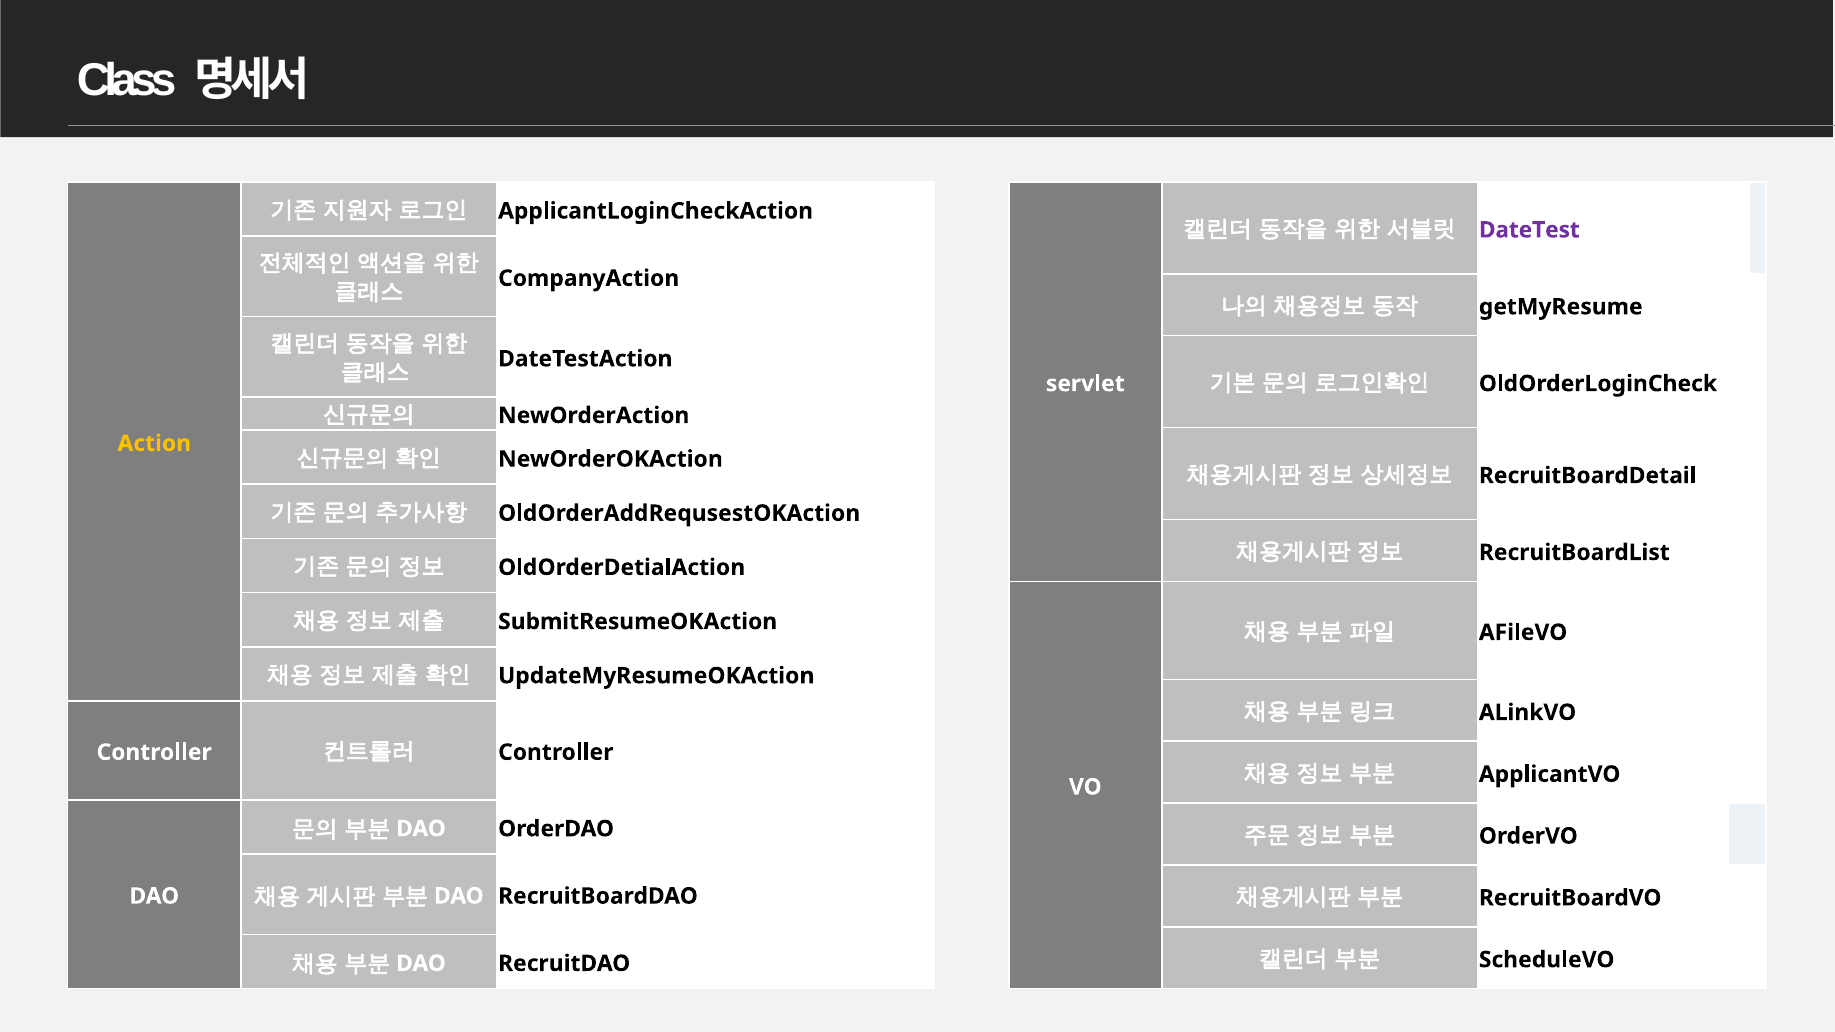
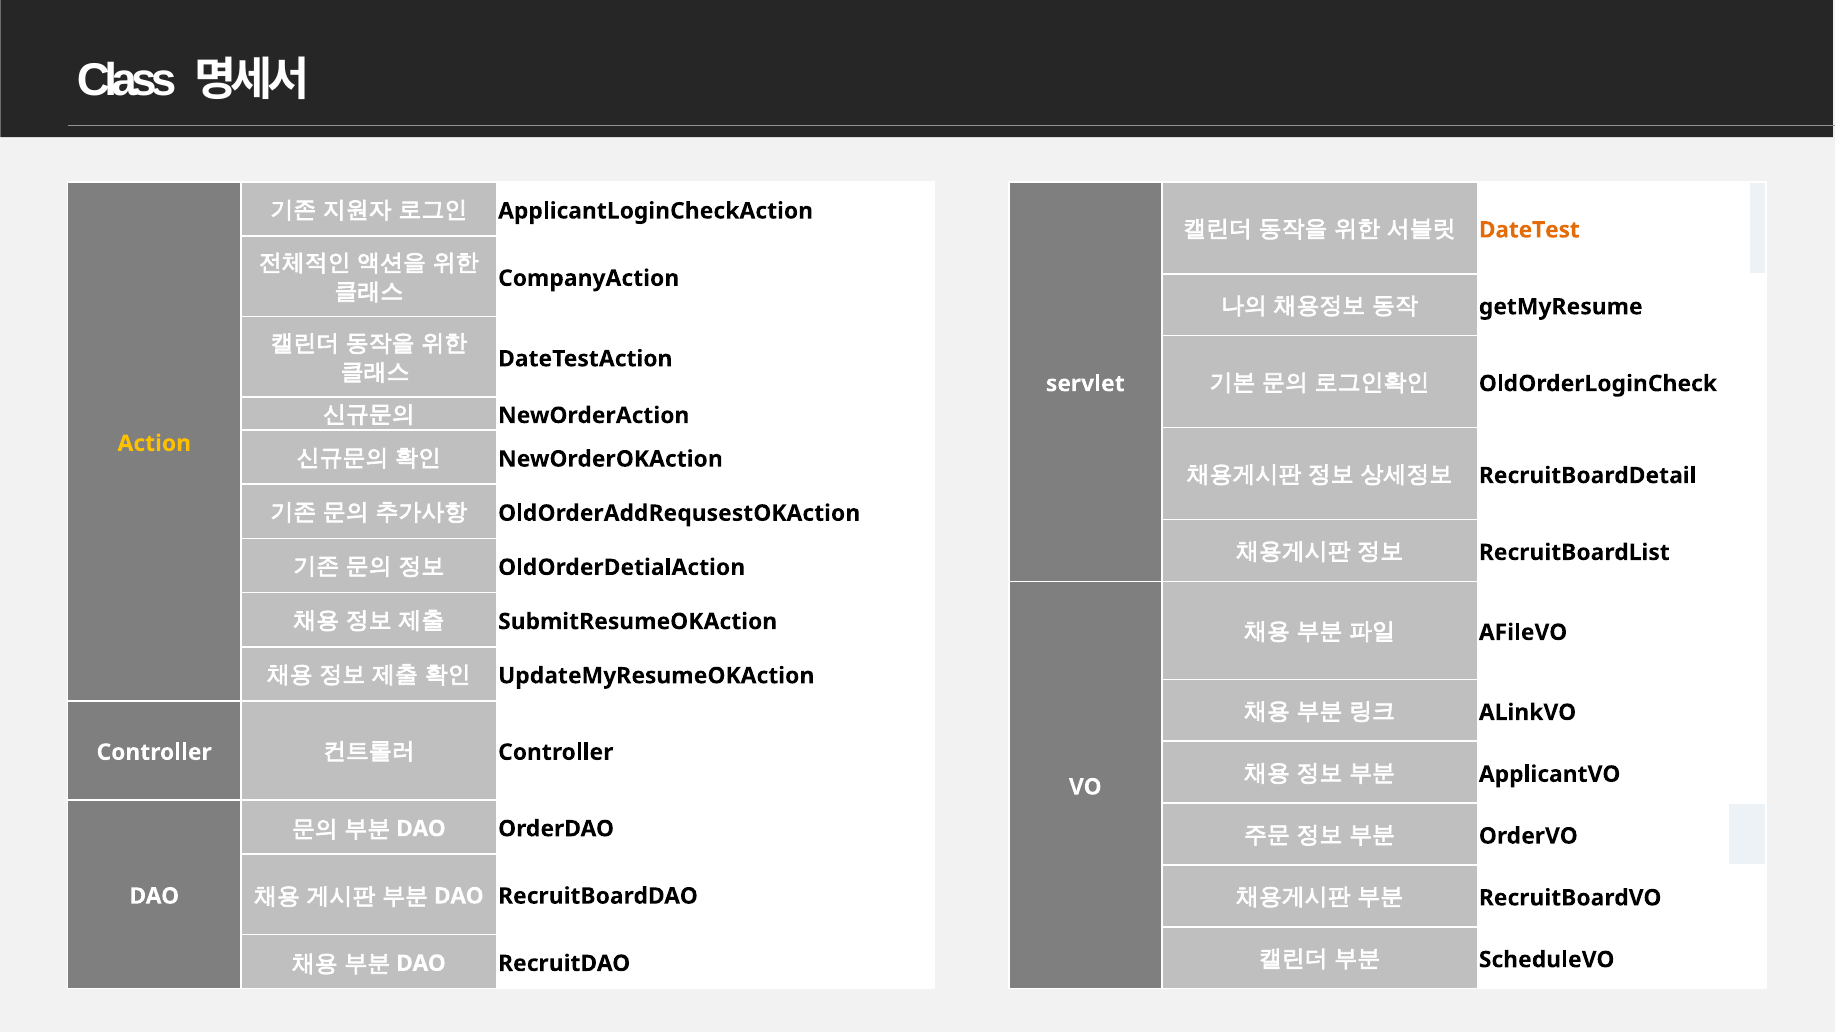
DateTest colour: purple -> orange
